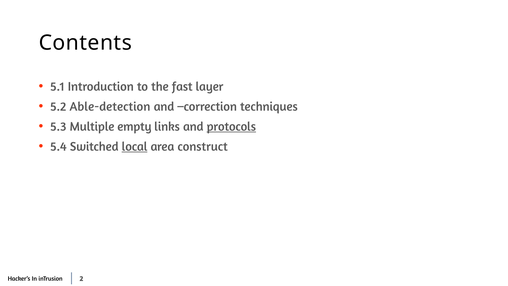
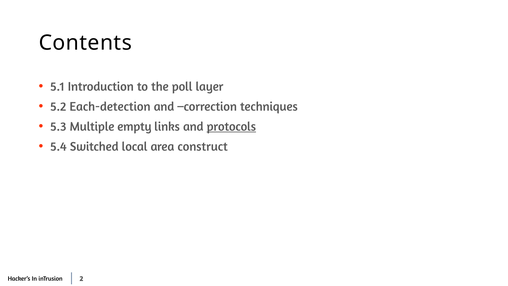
fast: fast -> poll
Able-detection: Able-detection -> Each-detection
local underline: present -> none
